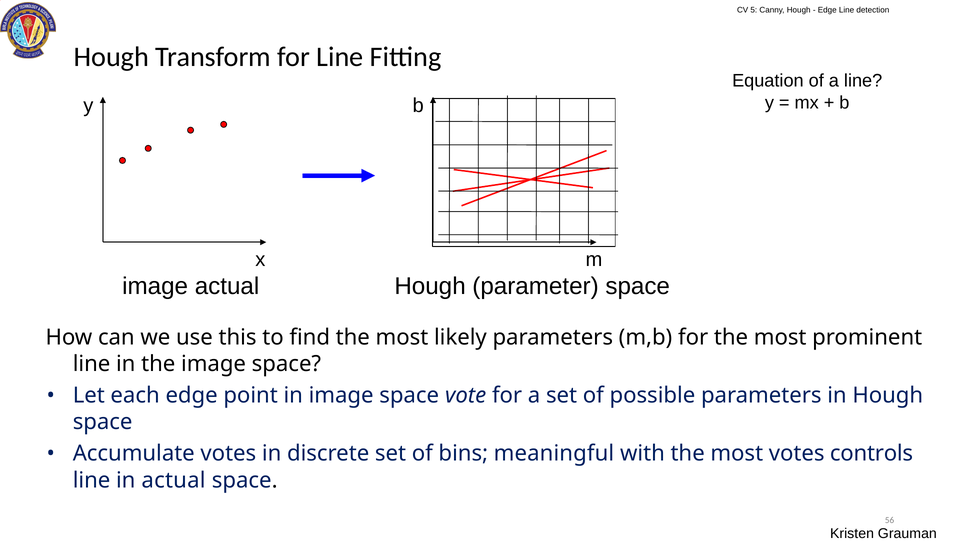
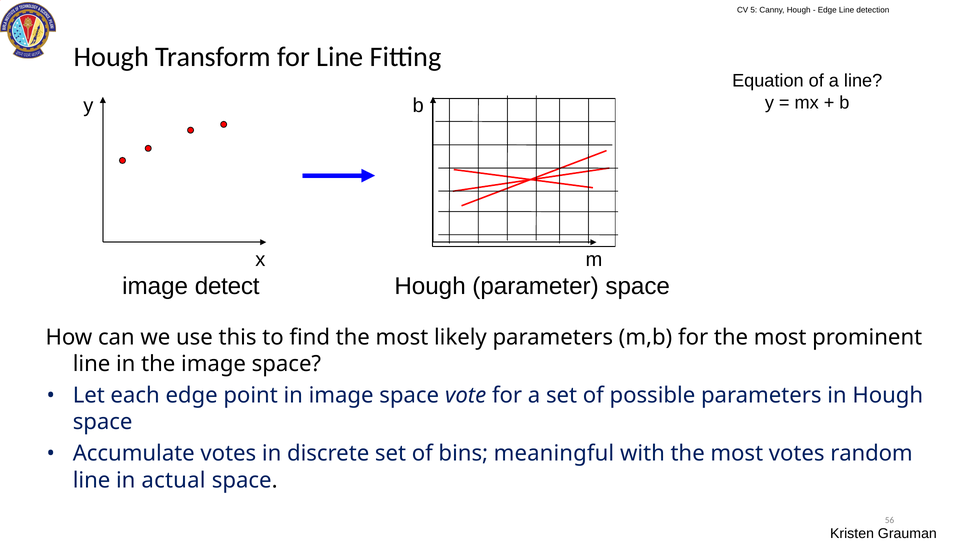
image actual: actual -> detect
controls: controls -> random
